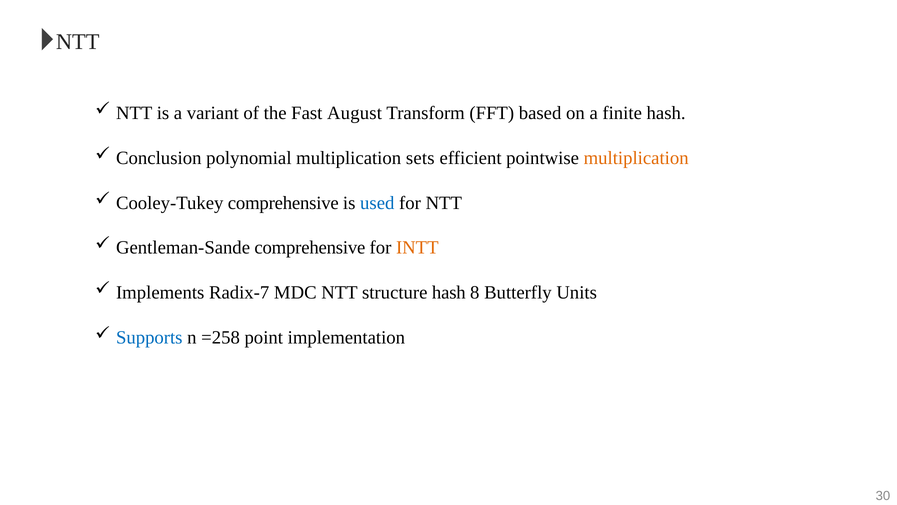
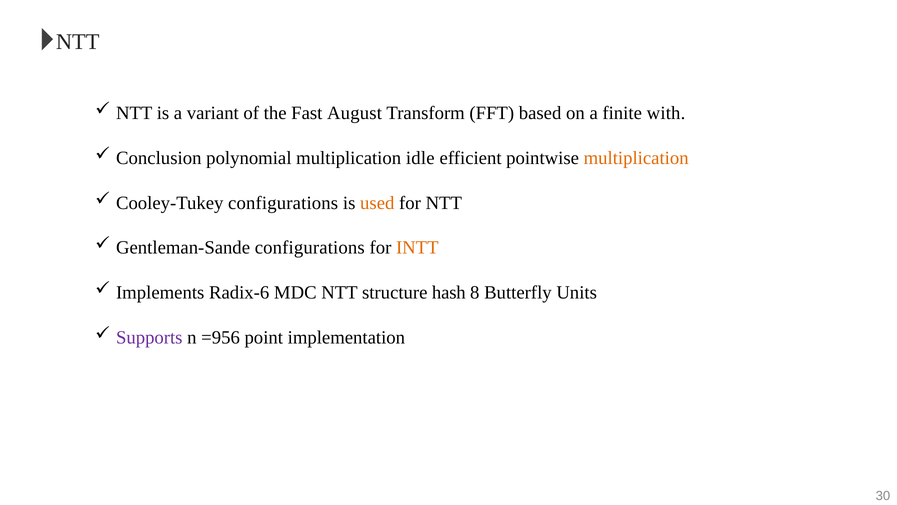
finite hash: hash -> with
sets: sets -> idle
Cooley-Tukey comprehensive: comprehensive -> configurations
used colour: blue -> orange
Gentleman-Sande comprehensive: comprehensive -> configurations
Radix-7: Radix-7 -> Radix-6
Supports colour: blue -> purple
=258: =258 -> =956
